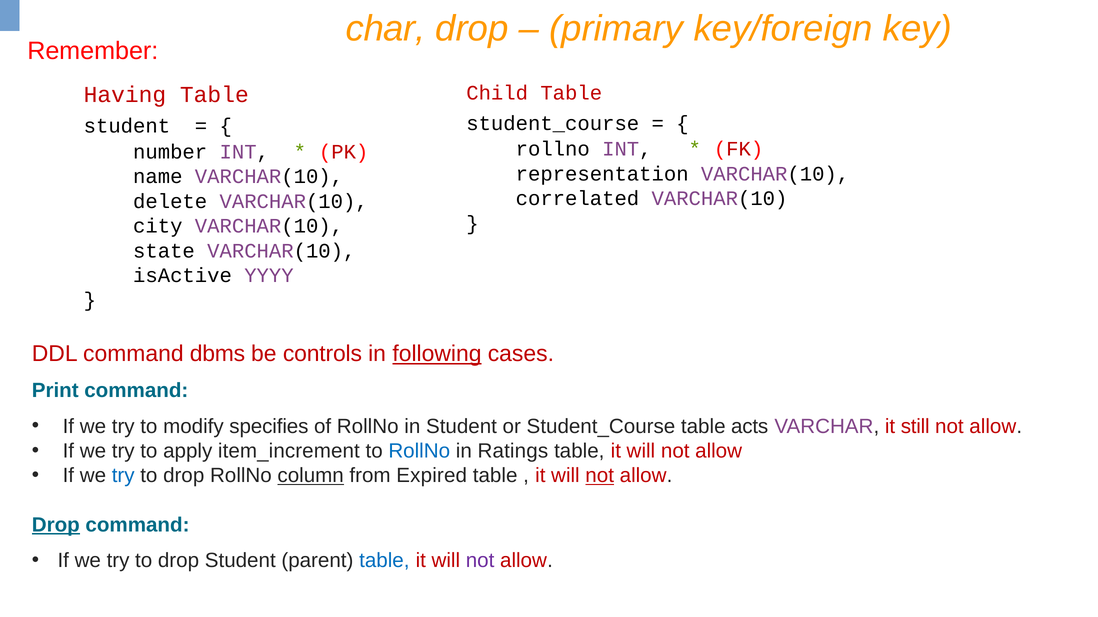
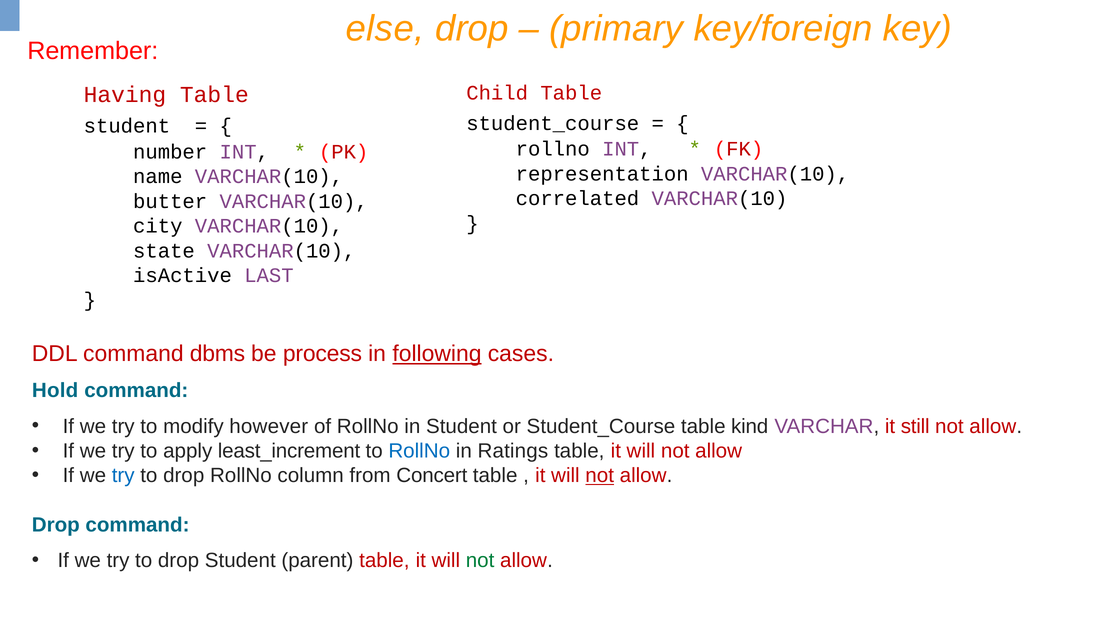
char: char -> else
delete: delete -> butter
YYYY: YYYY -> LAST
controls: controls -> process
Print: Print -> Hold
specifies: specifies -> however
acts: acts -> kind
item_increment: item_increment -> least_increment
column underline: present -> none
Expired: Expired -> Concert
Drop at (56, 525) underline: present -> none
table at (384, 561) colour: blue -> red
not at (480, 561) colour: purple -> green
